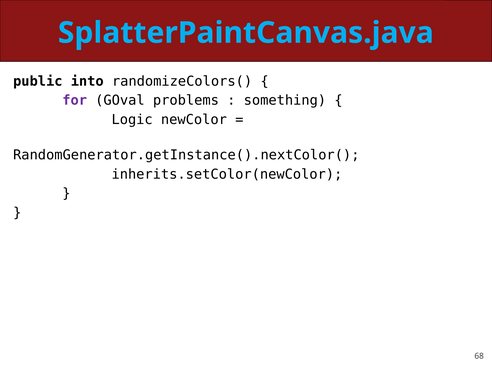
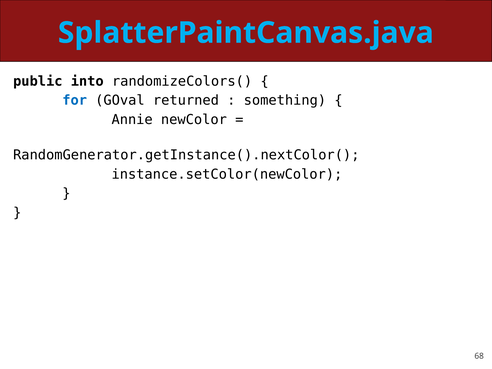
for colour: purple -> blue
problems: problems -> returned
Logic: Logic -> Annie
inherits.setColor(newColor: inherits.setColor(newColor -> instance.setColor(newColor
